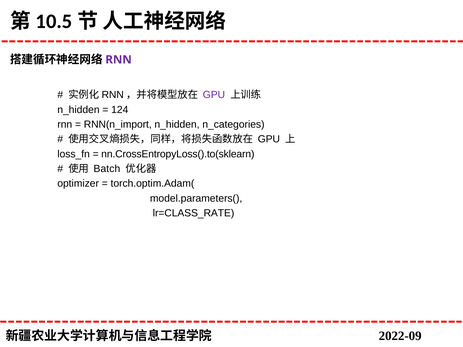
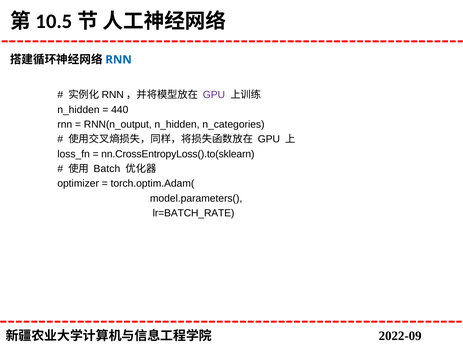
RNN at (119, 60) colour: purple -> blue
124: 124 -> 440
RNN(n_import: RNN(n_import -> RNN(n_output
lr=CLASS_RATE: lr=CLASS_RATE -> lr=BATCH_RATE
